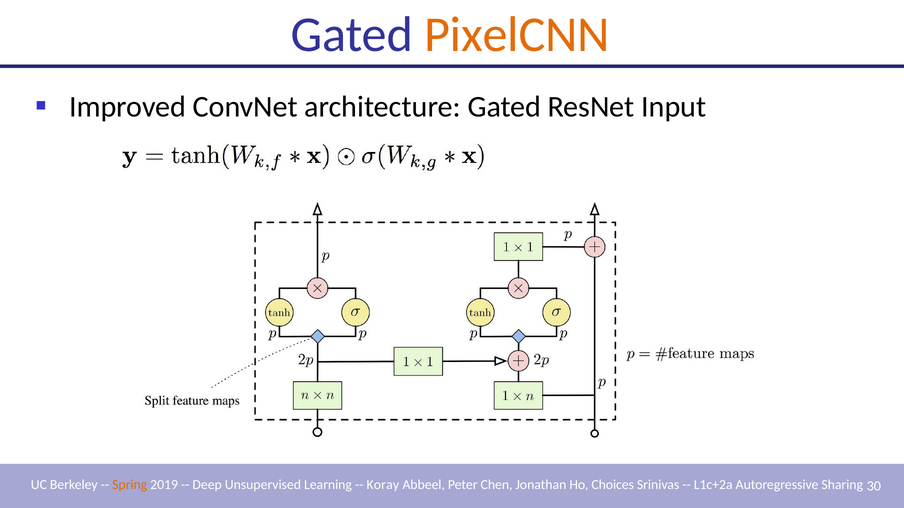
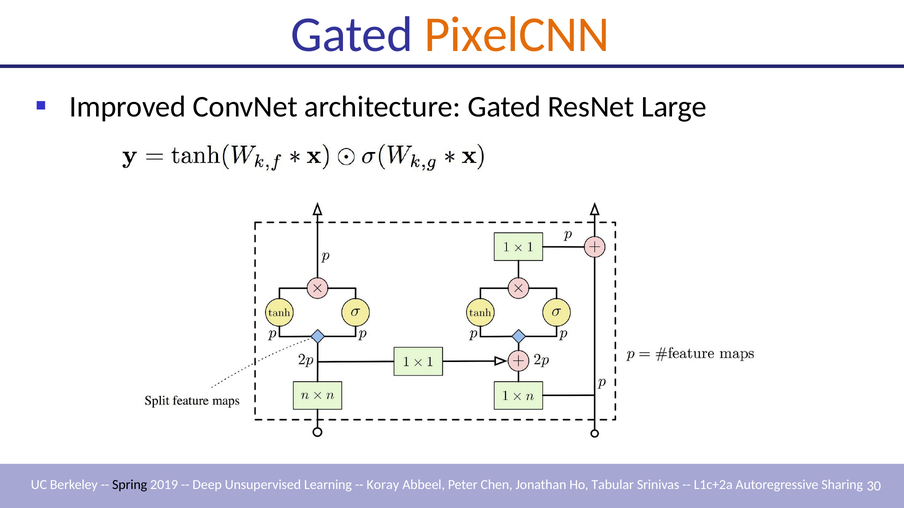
Input: Input -> Large
Spring colour: orange -> black
Choices: Choices -> Tabular
